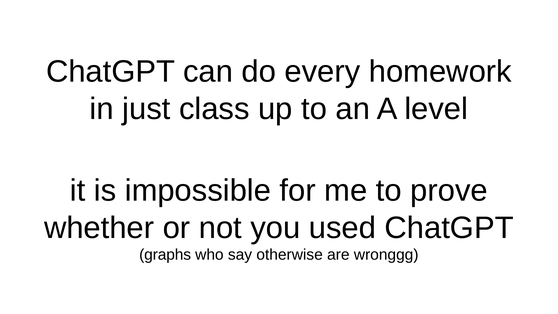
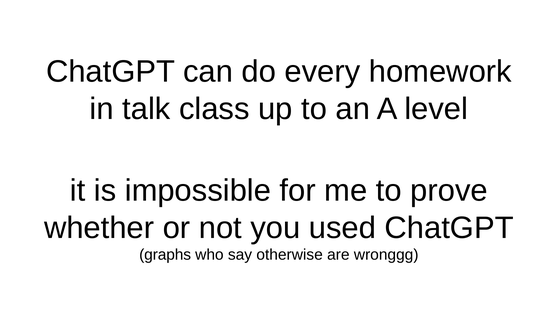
just: just -> talk
